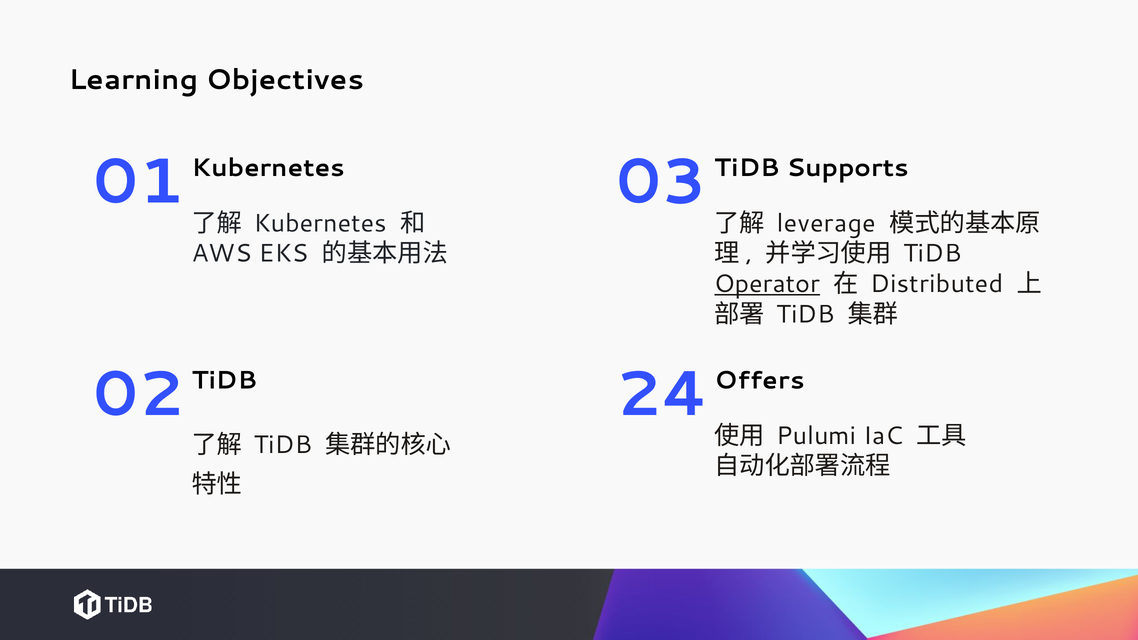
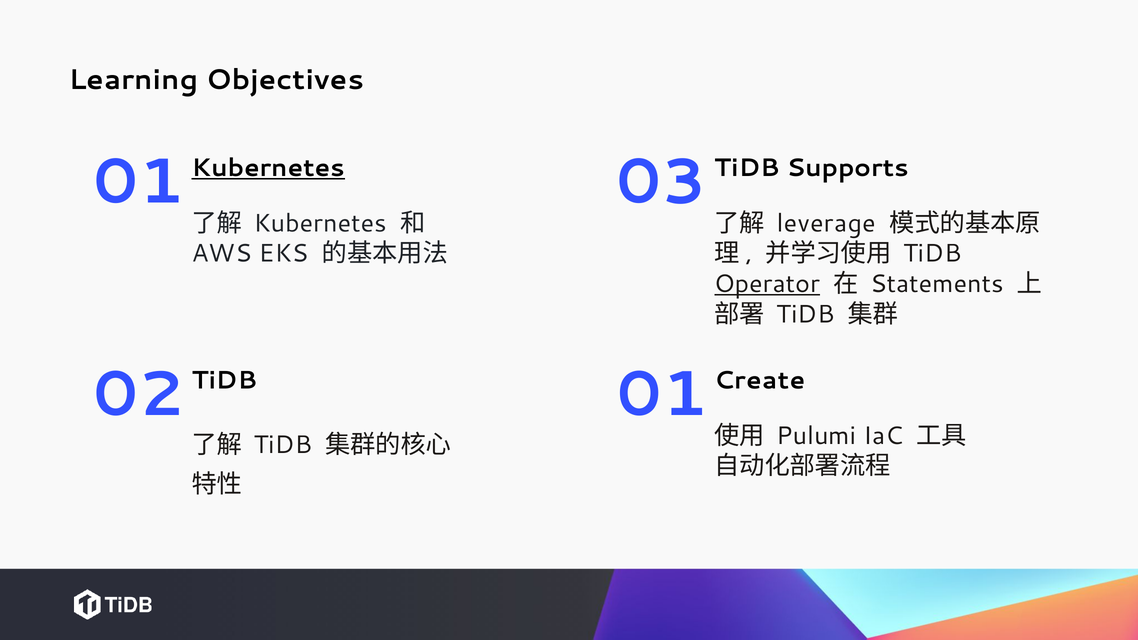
Kubernetes at (268, 168) underline: none -> present
Distributed: Distributed -> Statements
02 24: 24 -> 01
Offers: Offers -> Create
